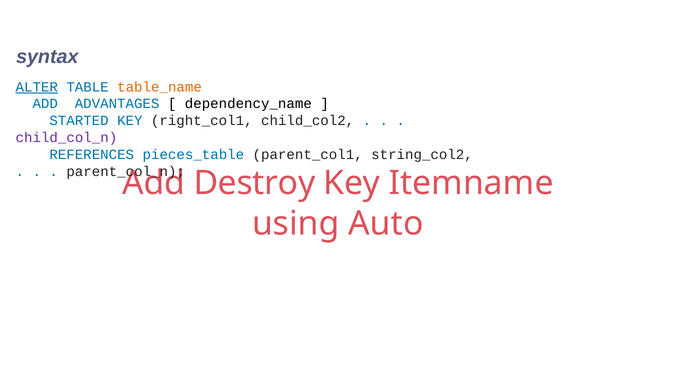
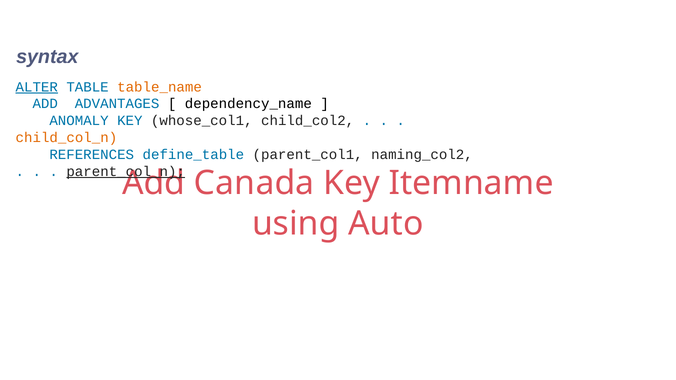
STARTED: STARTED -> ANOMALY
right_col1: right_col1 -> whose_col1
child_col_n colour: purple -> orange
pieces_table: pieces_table -> define_table
string_col2: string_col2 -> naming_col2
parent_col_n underline: none -> present
Destroy: Destroy -> Canada
